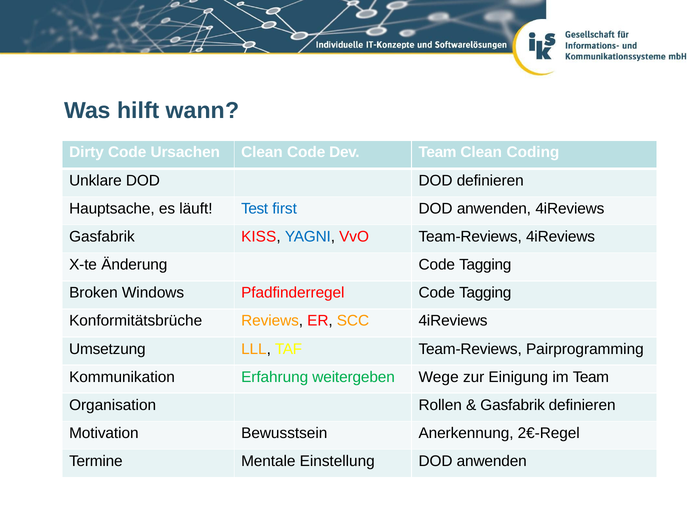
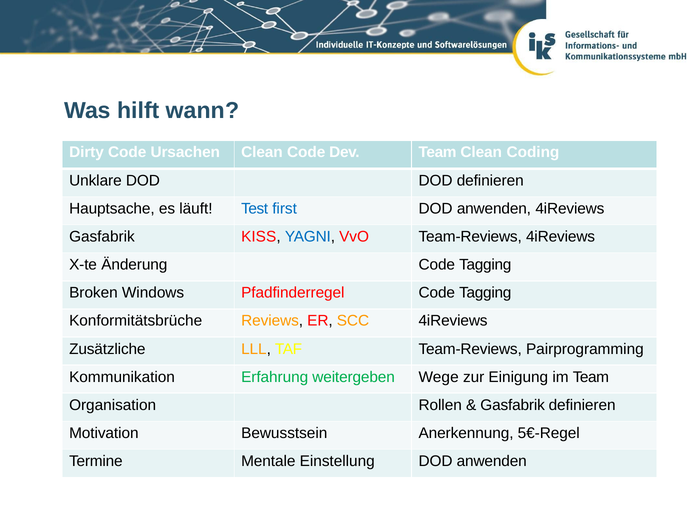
Umsetzung: Umsetzung -> Zusätzliche
2€-Regel: 2€-Regel -> 5€-Regel
